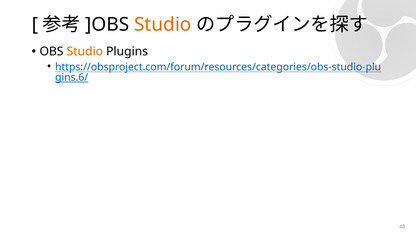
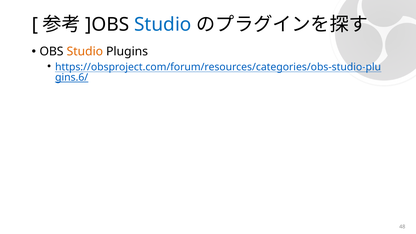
Studio at (163, 25) colour: orange -> blue
